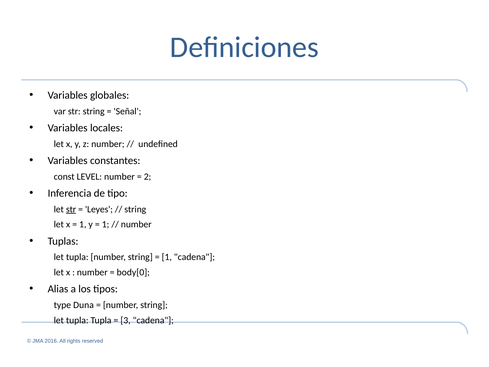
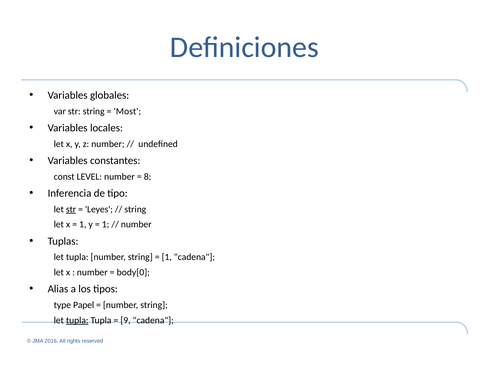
Señal: Señal -> Most
2: 2 -> 8
Duna: Duna -> Papel
tupla at (77, 320) underline: none -> present
3: 3 -> 9
